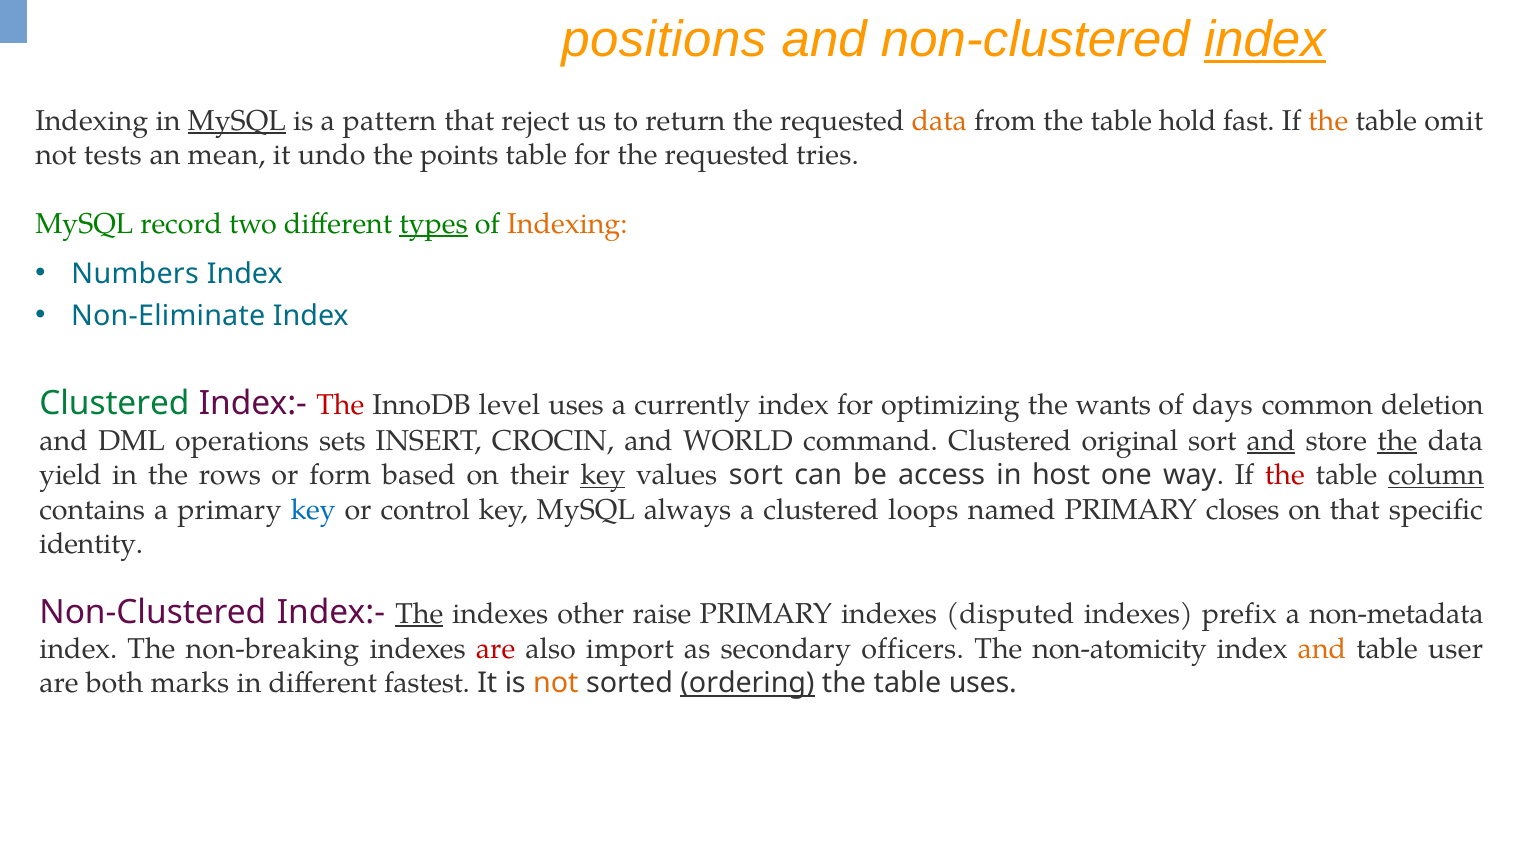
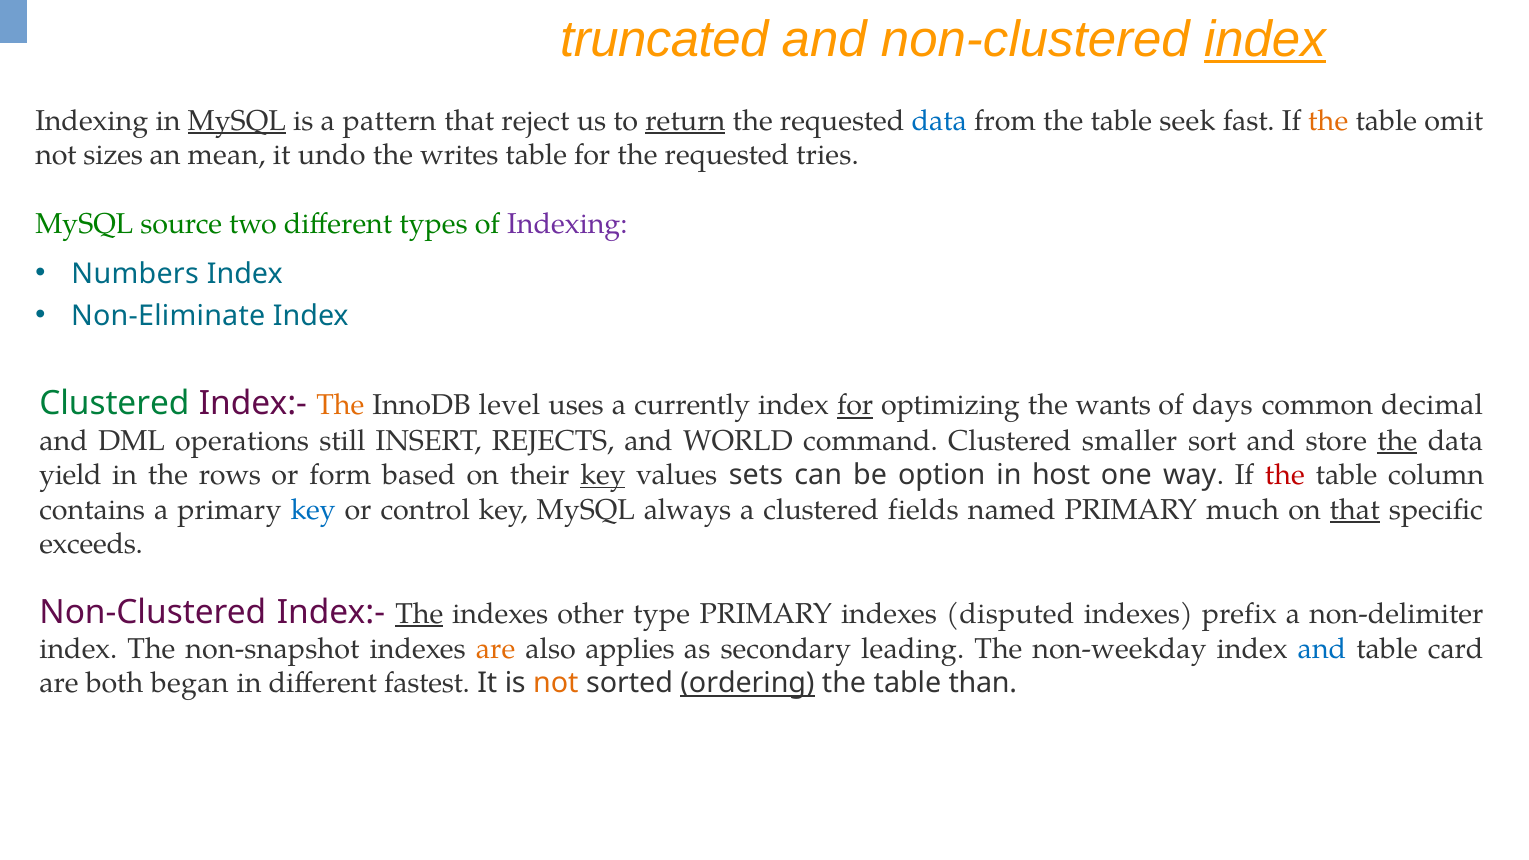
positions: positions -> truncated
return underline: none -> present
data at (939, 121) colour: orange -> blue
hold: hold -> seek
tests: tests -> sizes
points: points -> writes
record: record -> source
types underline: present -> none
Indexing at (567, 224) colour: orange -> purple
The at (340, 405) colour: red -> orange
for at (855, 405) underline: none -> present
deletion: deletion -> decimal
sets: sets -> still
CROCIN: CROCIN -> REJECTS
original: original -> smaller
and at (1271, 441) underline: present -> none
values sort: sort -> sets
access: access -> option
column underline: present -> none
loops: loops -> fields
closes: closes -> much
that at (1355, 510) underline: none -> present
identity: identity -> exceeds
raise: raise -> type
non-metadata: non-metadata -> non-delimiter
non-breaking: non-breaking -> non-snapshot
are at (496, 649) colour: red -> orange
import: import -> applies
officers: officers -> leading
non-atomicity: non-atomicity -> non-weekday
and at (1322, 649) colour: orange -> blue
user: user -> card
marks: marks -> began
table uses: uses -> than
